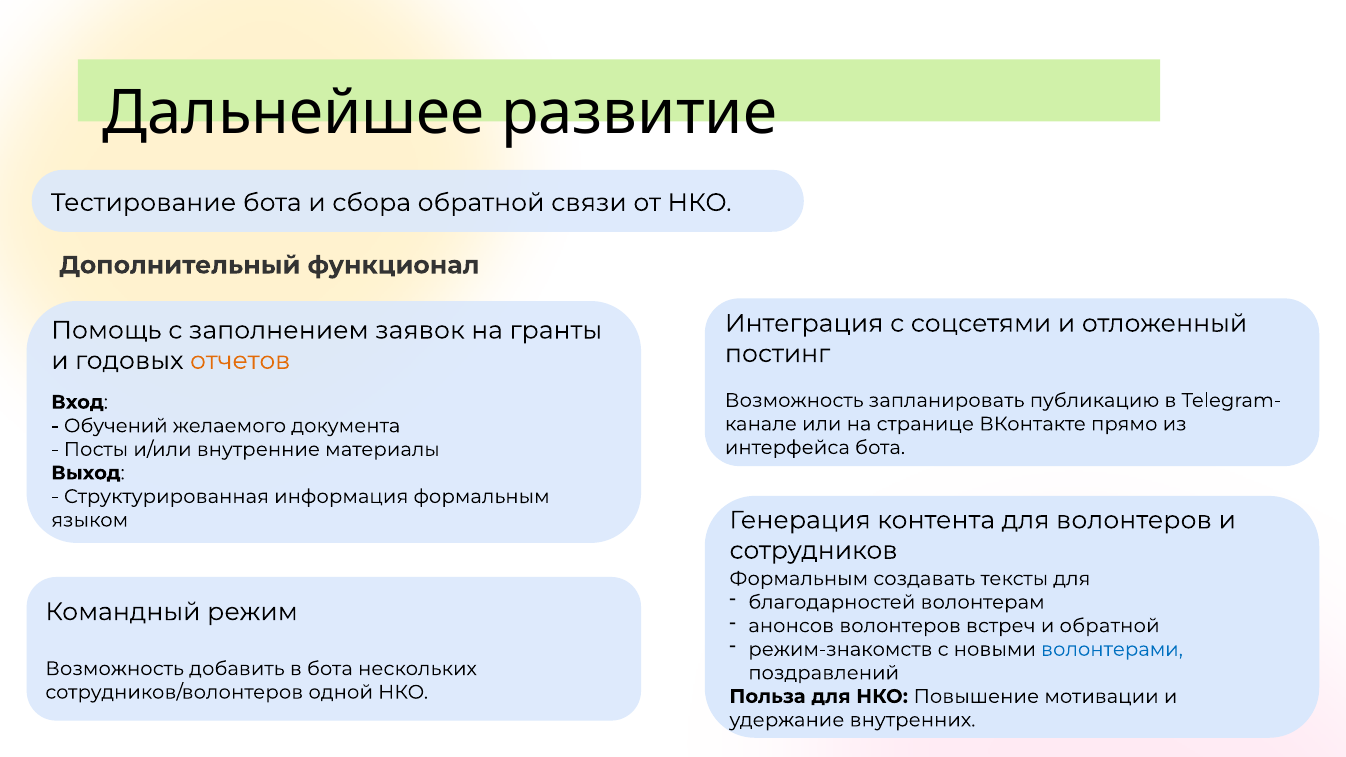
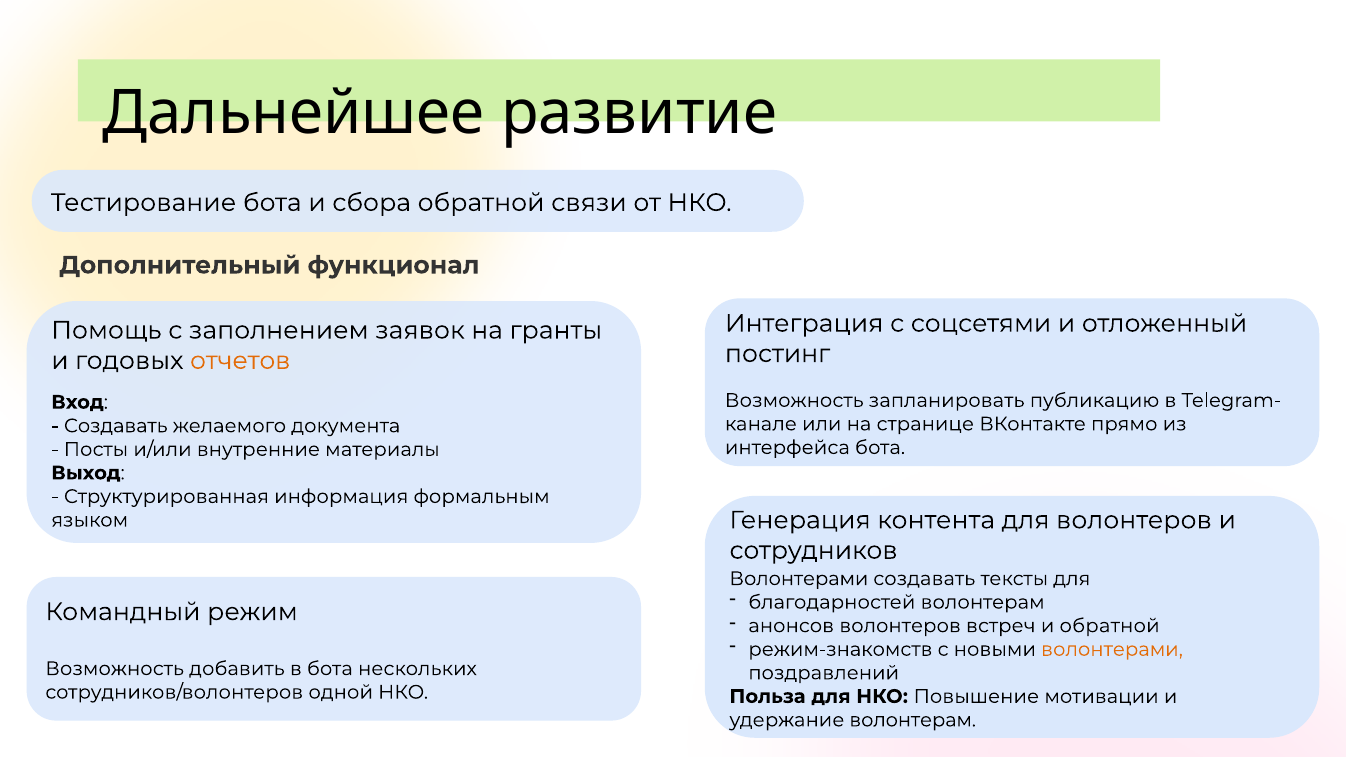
Обучений at (116, 426): Обучений -> Создавать
Формальным at (799, 579): Формальным -> Волонтерами
волонтерами at (1112, 649) colour: blue -> orange
удержание внутренних: внутренних -> волонтерам
